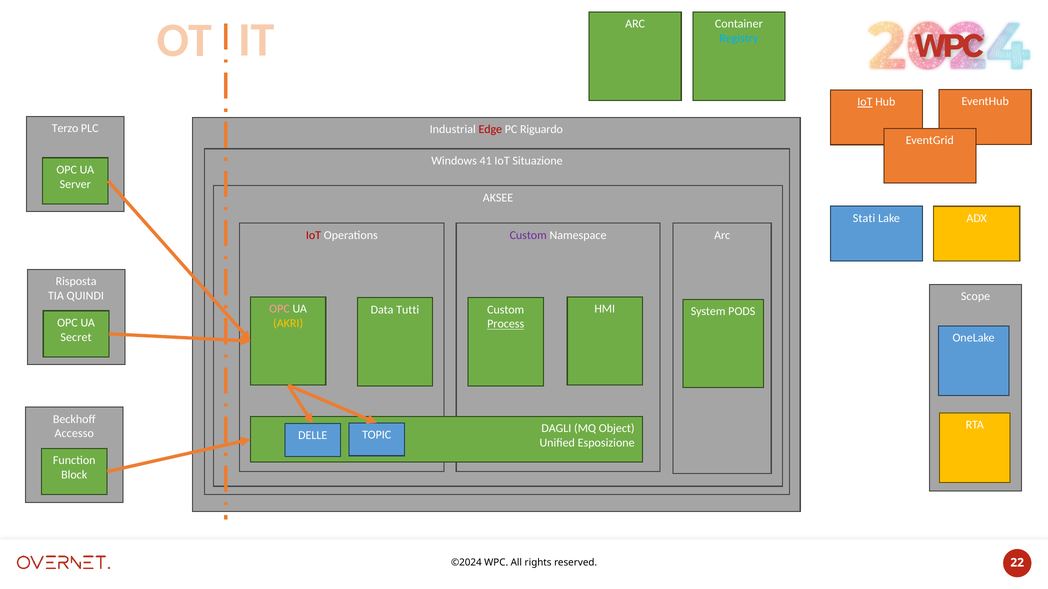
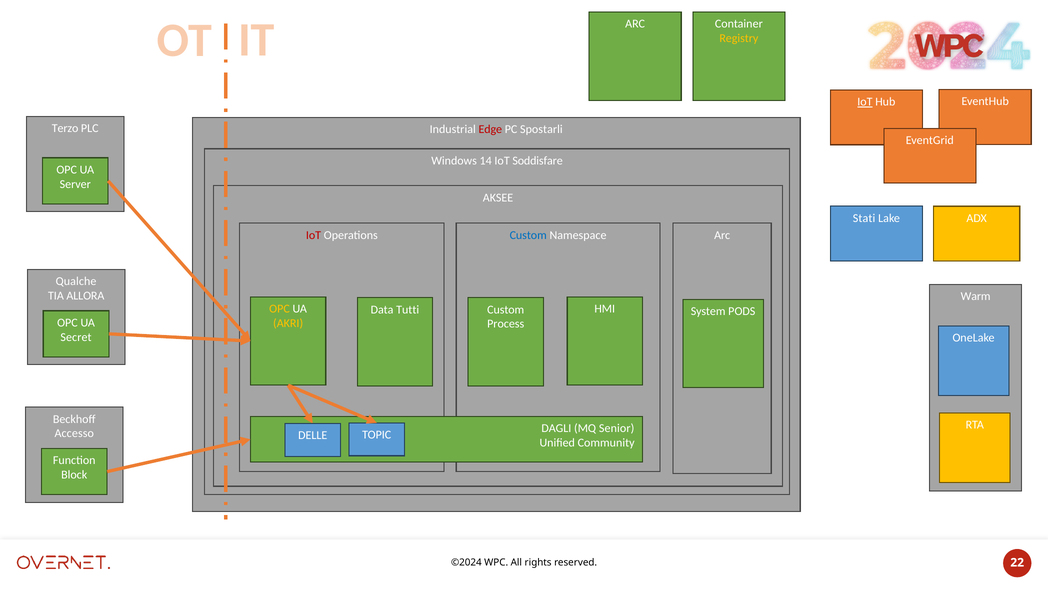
Registry colour: light blue -> yellow
Riguardo: Riguardo -> Spostarli
41: 41 -> 14
Situazione: Situazione -> Soddisfare
Custom at (528, 235) colour: purple -> blue
Risposta: Risposta -> Qualche
QUINDI: QUINDI -> ALLORA
Scope: Scope -> Warm
OPC at (280, 309) colour: pink -> yellow
Process at (506, 324) underline: present -> none
Object: Object -> Senior
Esposizione: Esposizione -> Community
